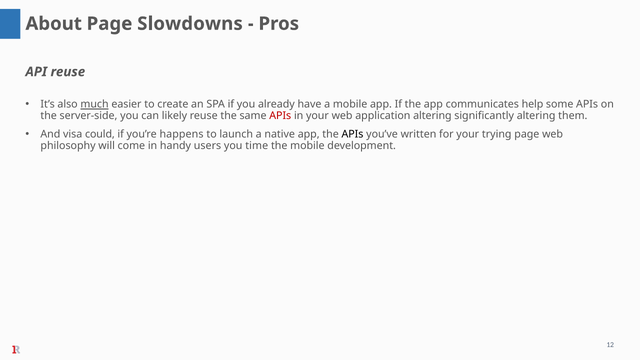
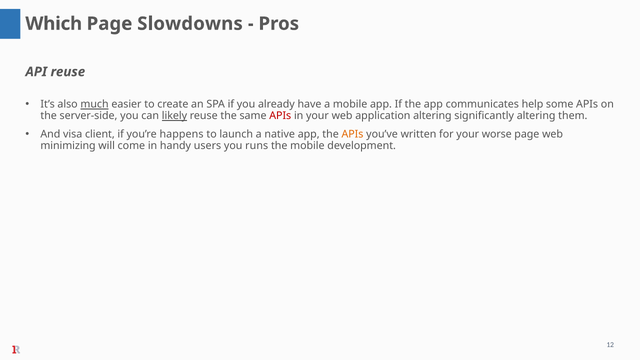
About: About -> Which
likely underline: none -> present
could: could -> client
APIs at (352, 134) colour: black -> orange
trying: trying -> worse
philosophy: philosophy -> minimizing
time: time -> runs
